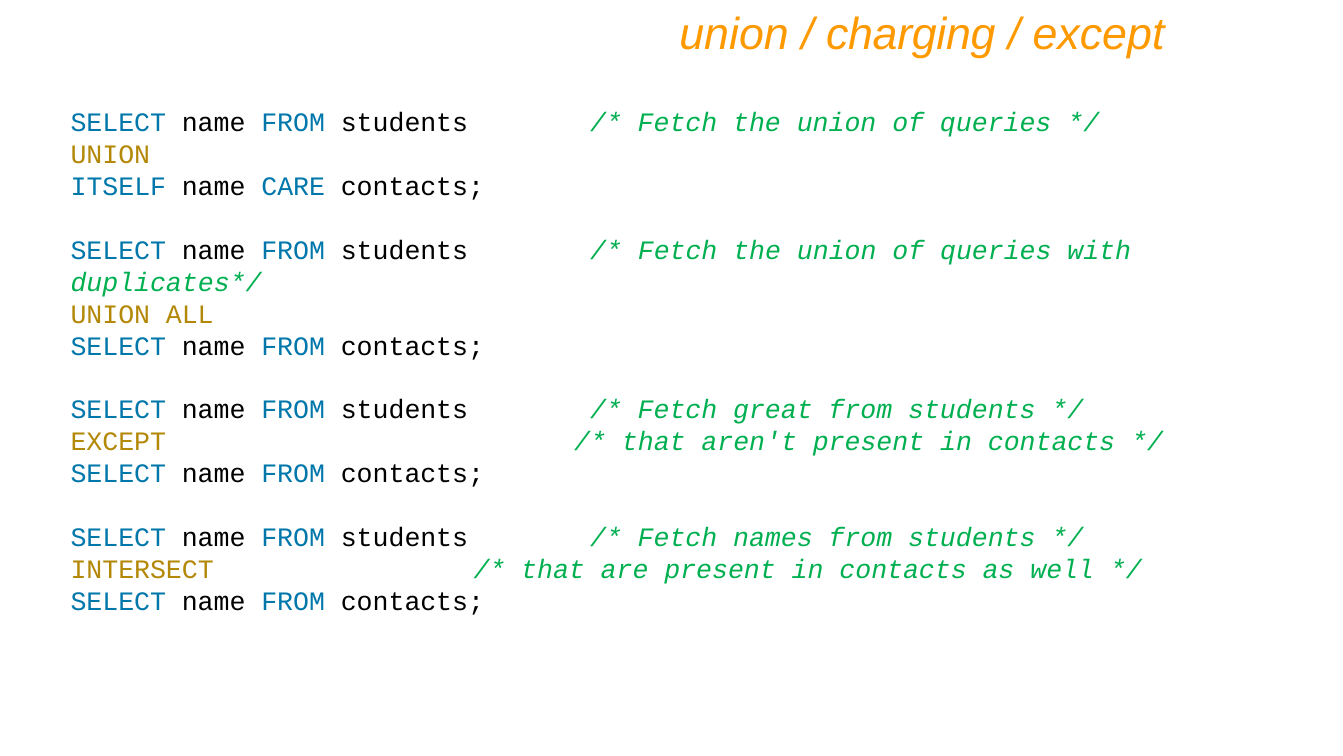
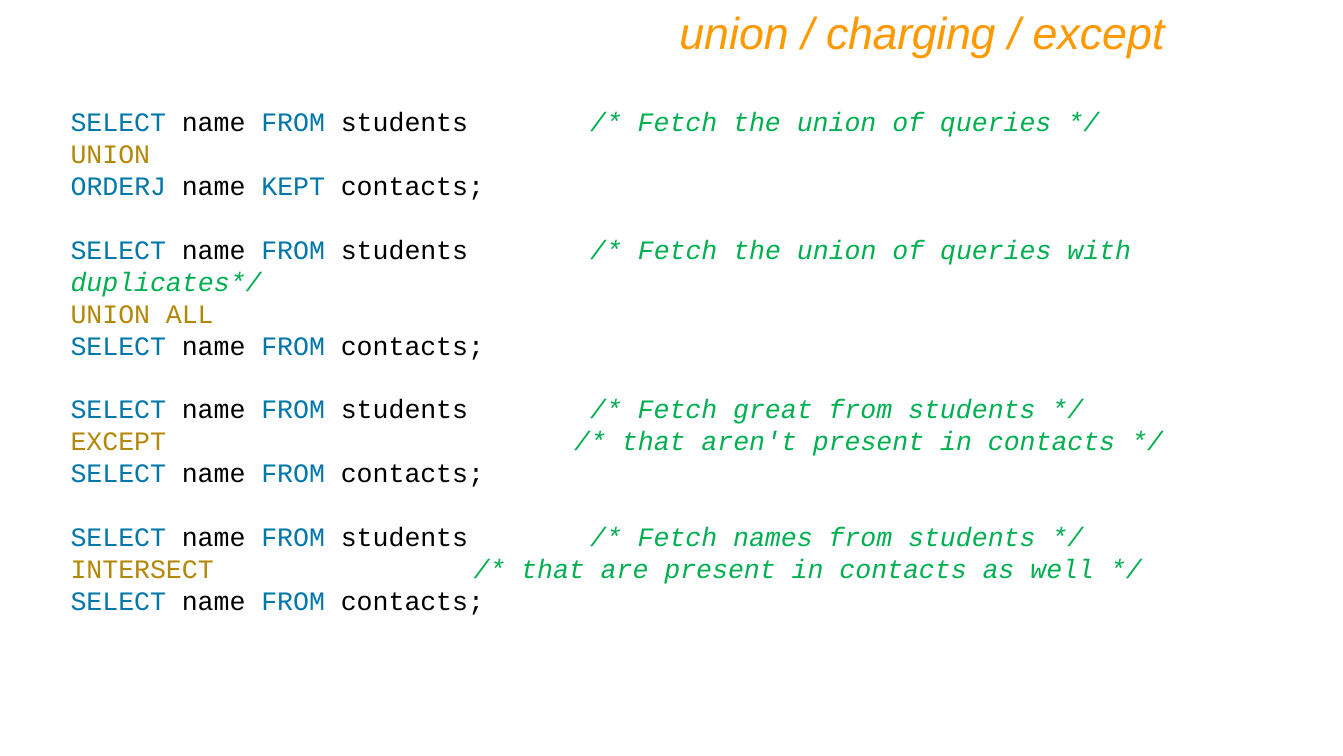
ITSELF: ITSELF -> ORDERJ
CARE: CARE -> KEPT
